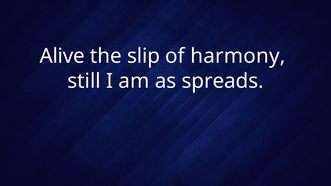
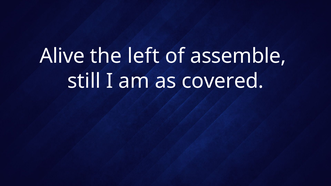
slip: slip -> left
harmony: harmony -> assemble
spreads: spreads -> covered
